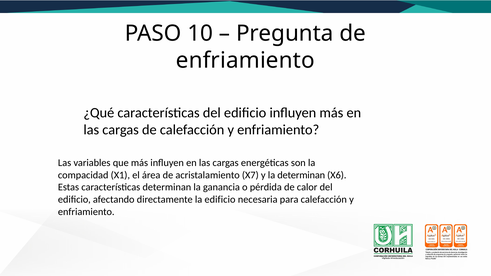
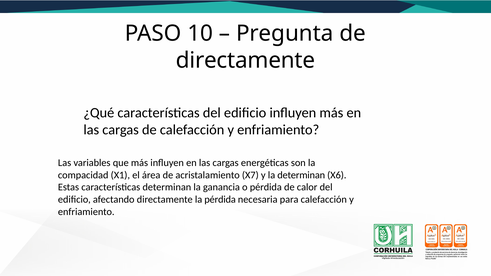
enfriamiento at (245, 60): enfriamiento -> directamente
la edificio: edificio -> pérdida
